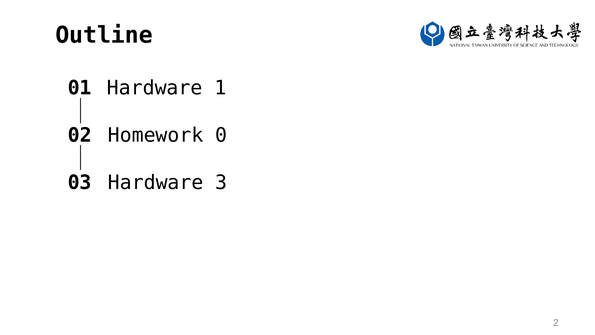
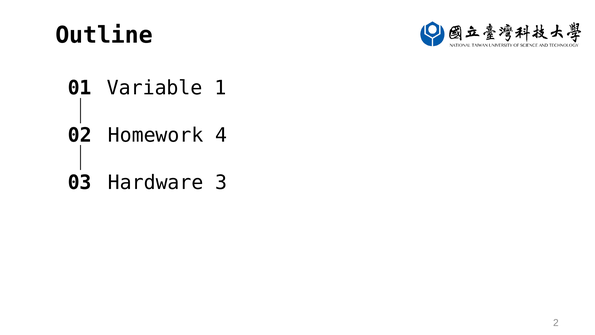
01 Hardware: Hardware -> Variable
0: 0 -> 4
